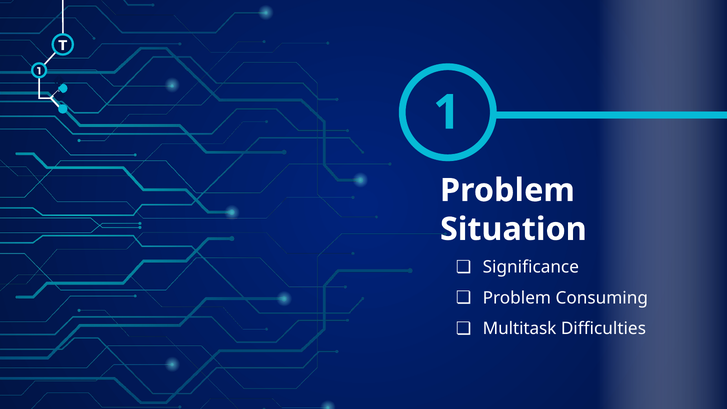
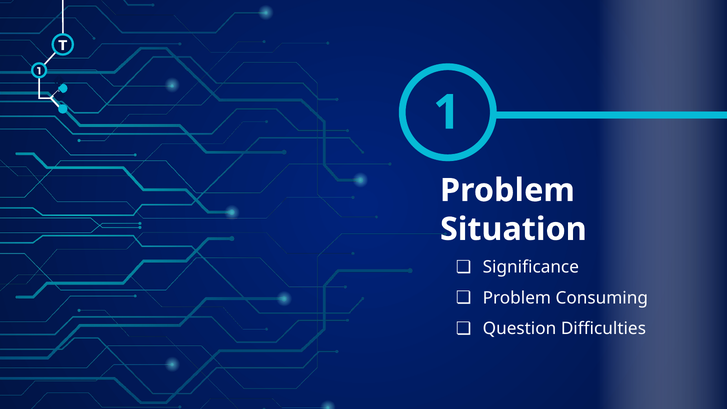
Multitask: Multitask -> Question
